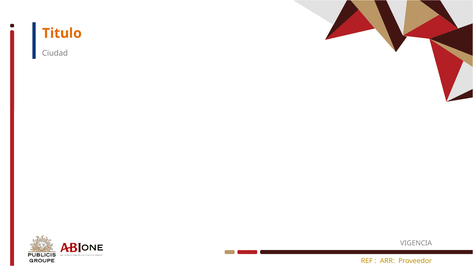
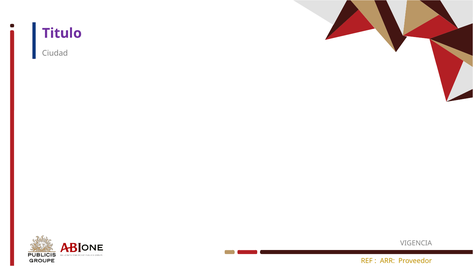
Titulo colour: orange -> purple
